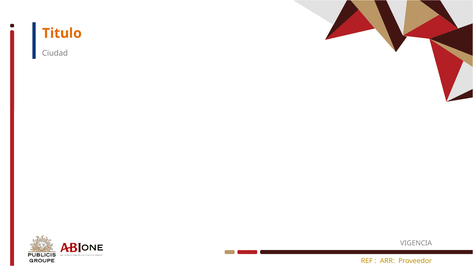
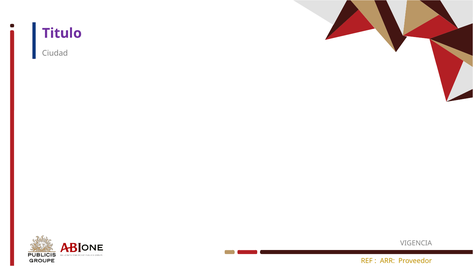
Titulo colour: orange -> purple
